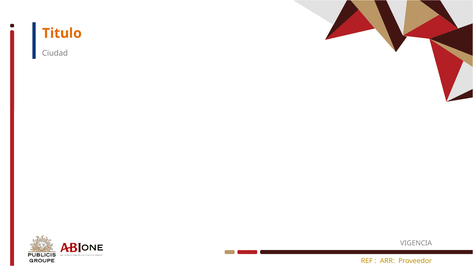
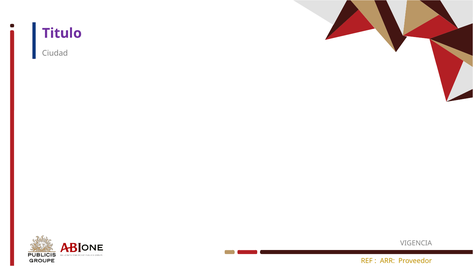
Titulo colour: orange -> purple
